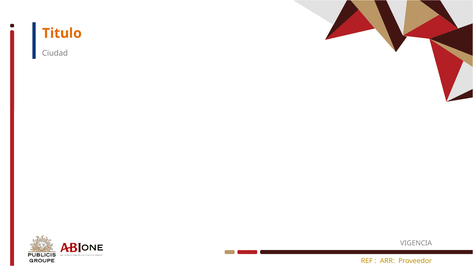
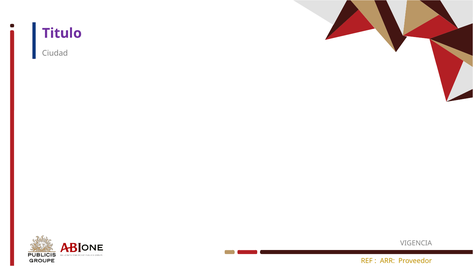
Titulo colour: orange -> purple
